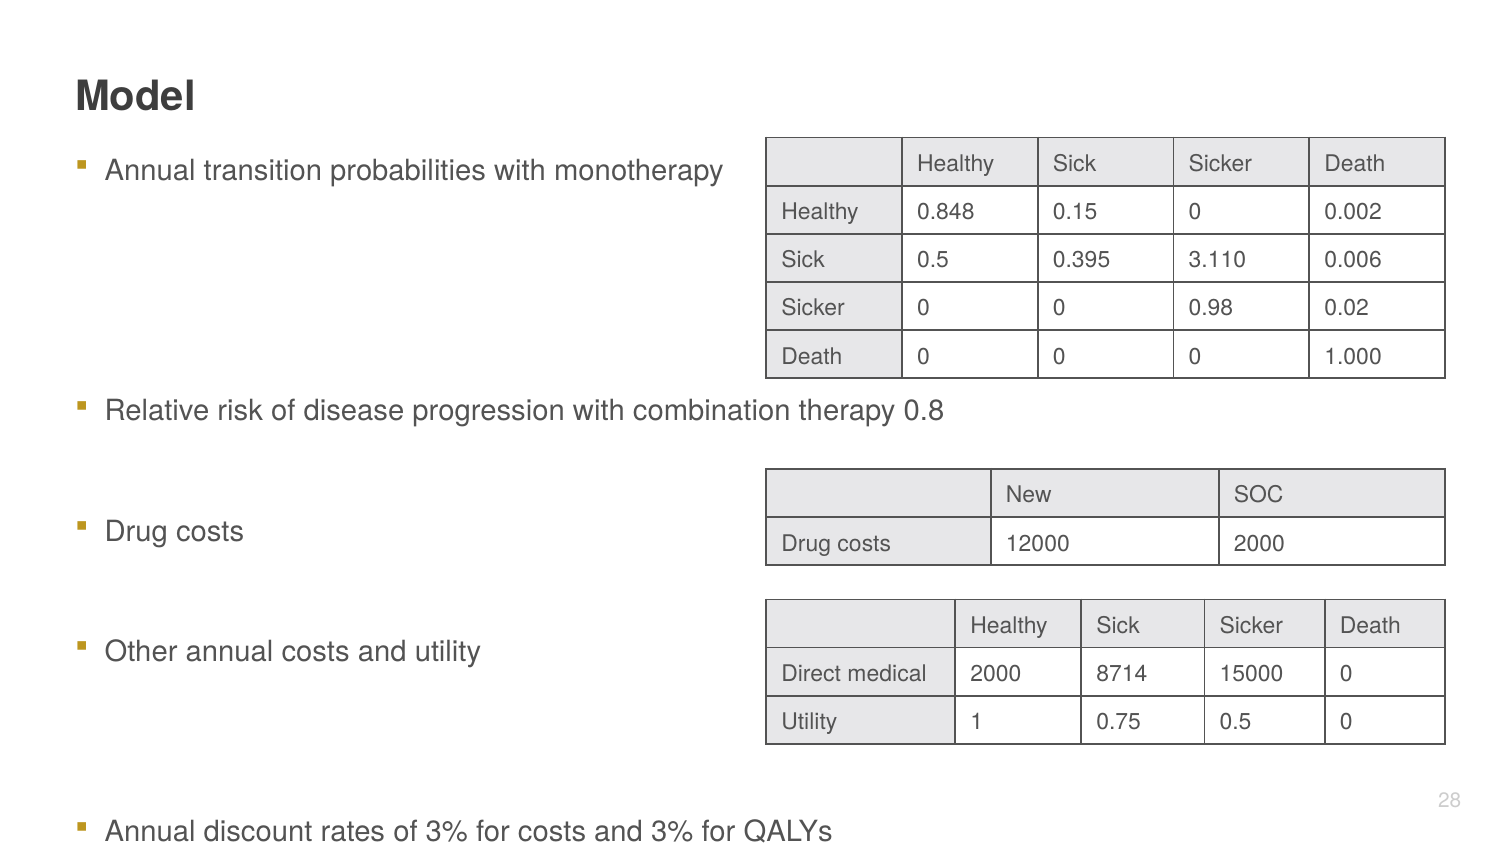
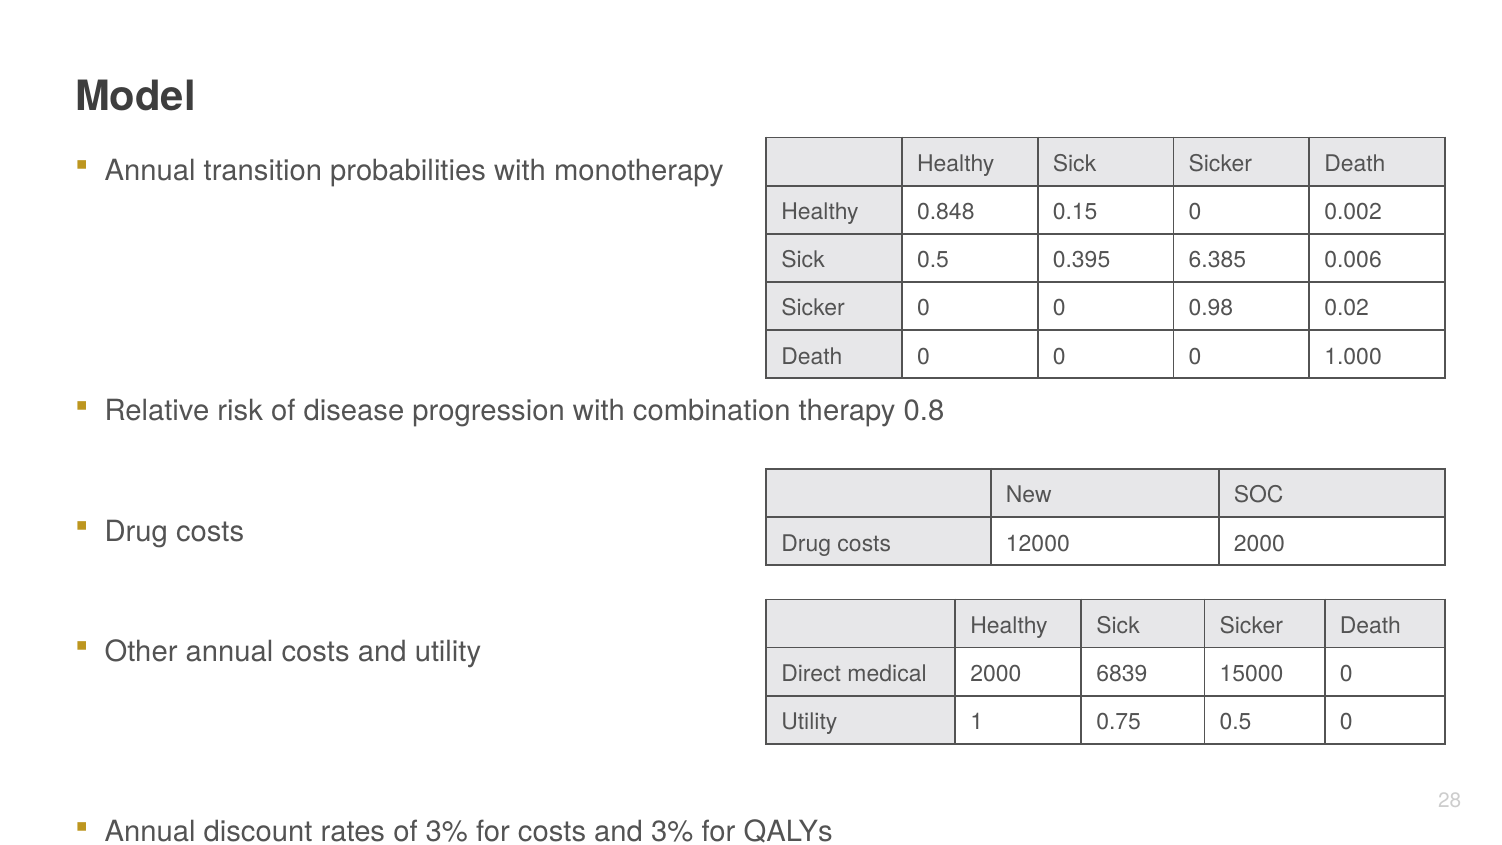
3.110: 3.110 -> 6.385
8714: 8714 -> 6839
